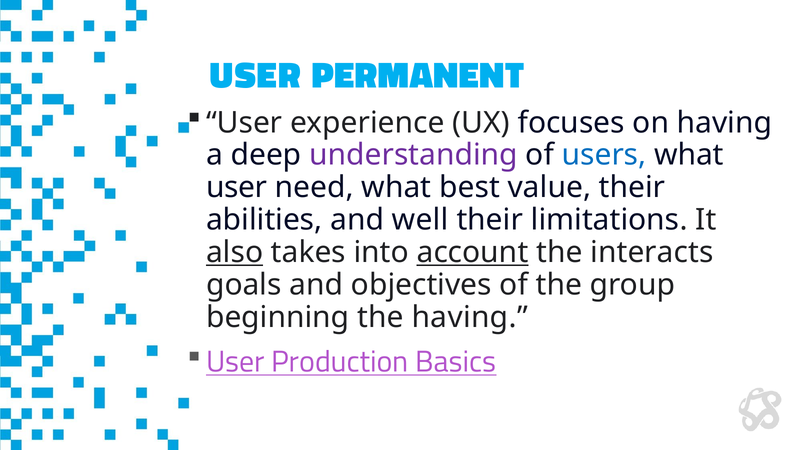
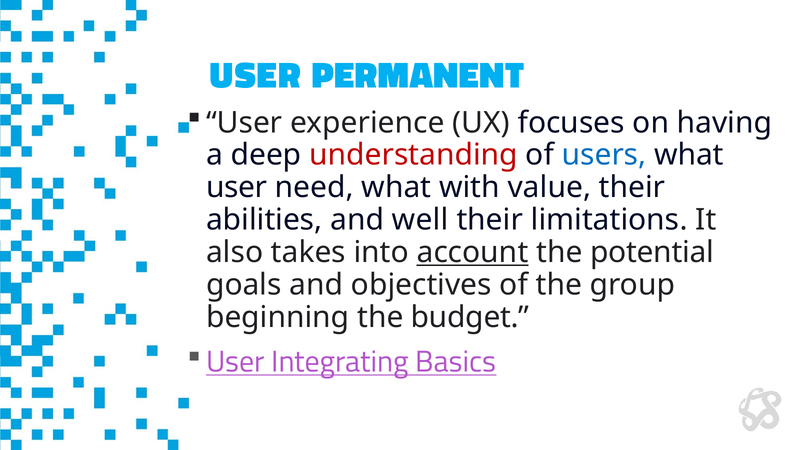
understanding colour: purple -> red
best: best -> with
also underline: present -> none
interacts: interacts -> potential
the having: having -> budget
Production: Production -> Integrating
